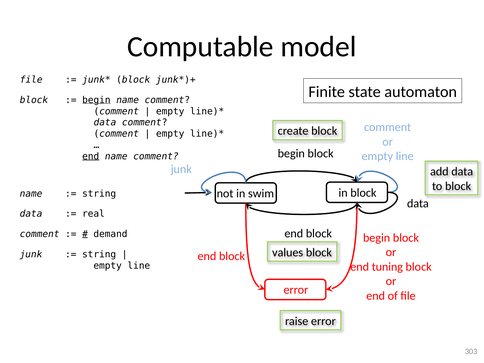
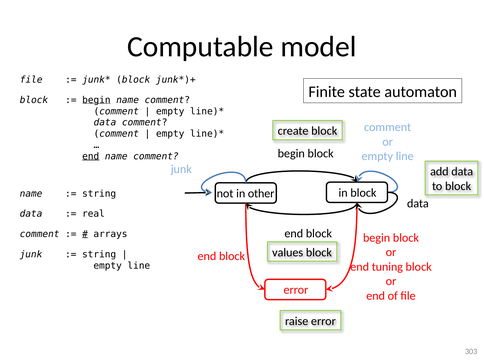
swim: swim -> other
demand: demand -> arrays
